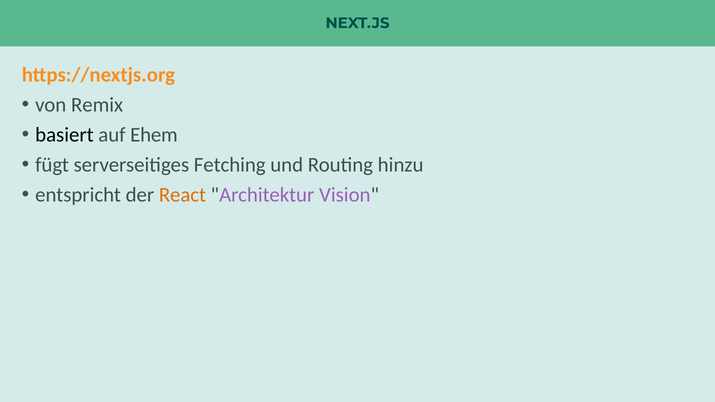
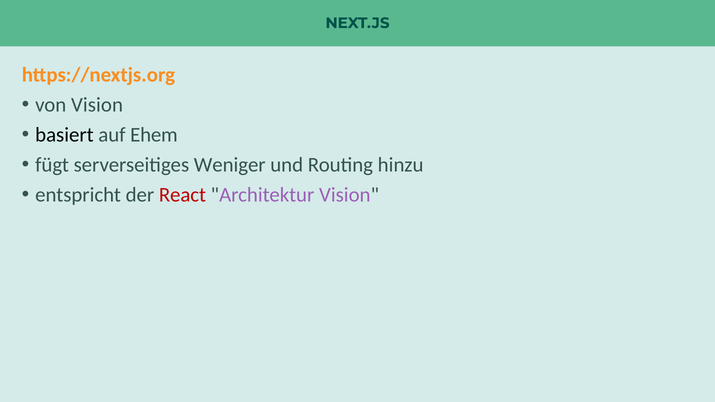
von Remix: Remix -> Vision
Fetching: Fetching -> Weniger
React colour: orange -> red
